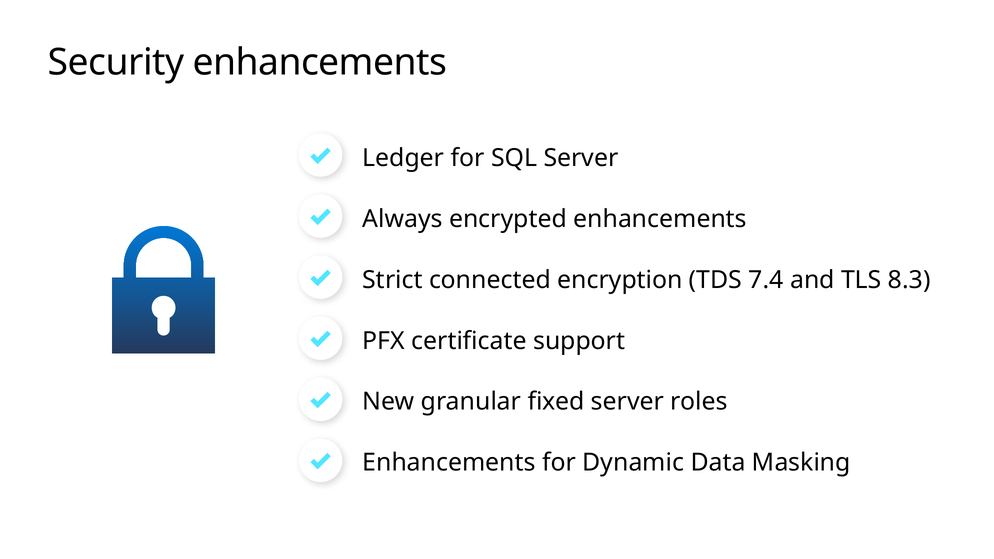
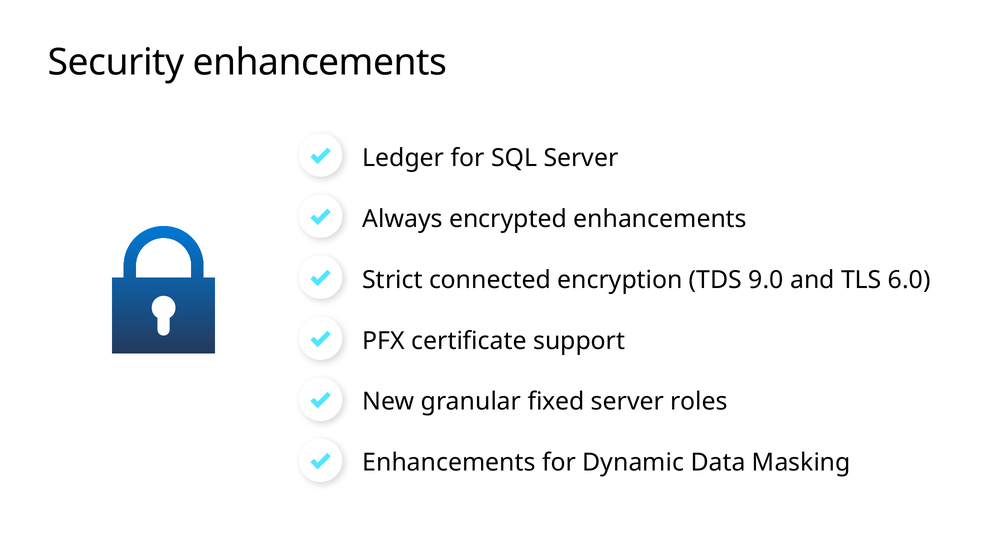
7.4: 7.4 -> 9.0
8.3: 8.3 -> 6.0
